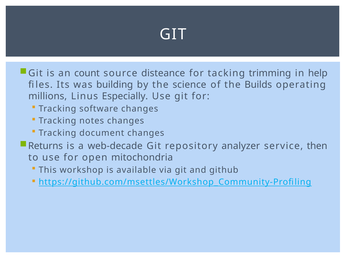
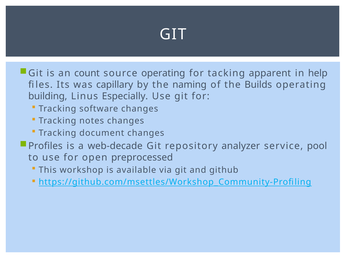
source disteance: disteance -> operating
trimming: trimming -> apparent
building: building -> capillary
science: science -> naming
millions: millions -> building
Returns: Returns -> Profiles
then: then -> pool
mitochondria: mitochondria -> preprocessed
